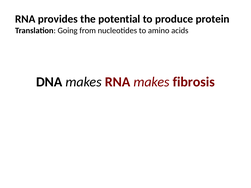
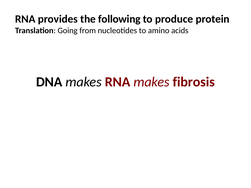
potential: potential -> following
